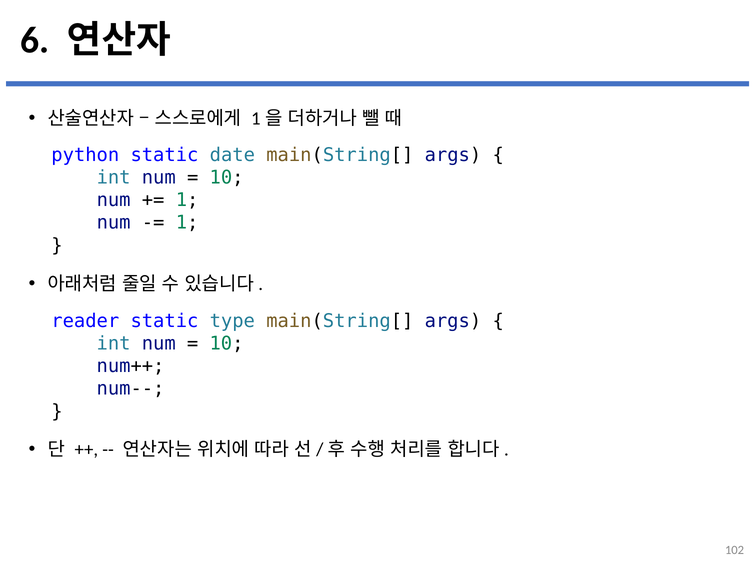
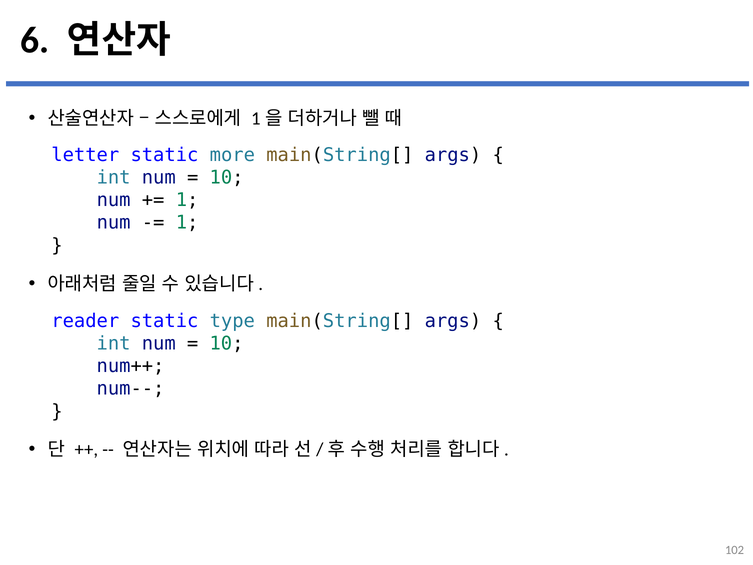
python: python -> letter
date: date -> more
